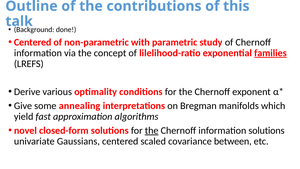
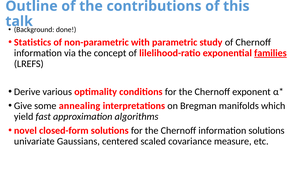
Centered at (33, 42): Centered -> Statistics
the at (152, 130) underline: present -> none
between: between -> measure
